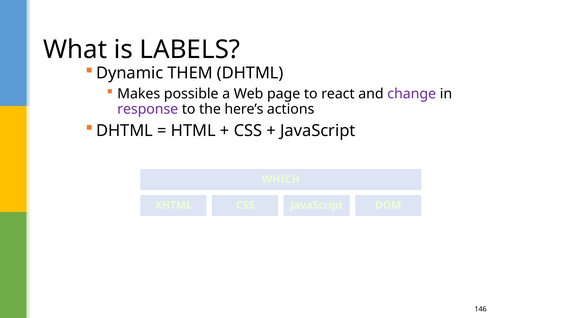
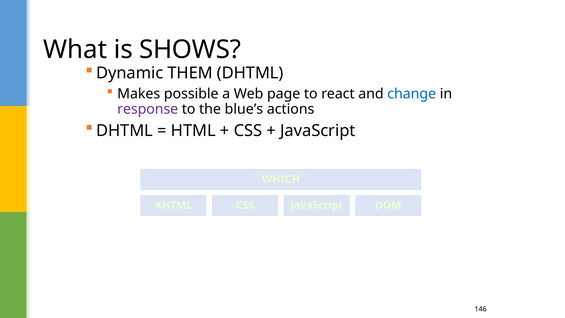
LABELS: LABELS -> SHOWS
change colour: purple -> blue
here’s: here’s -> blue’s
